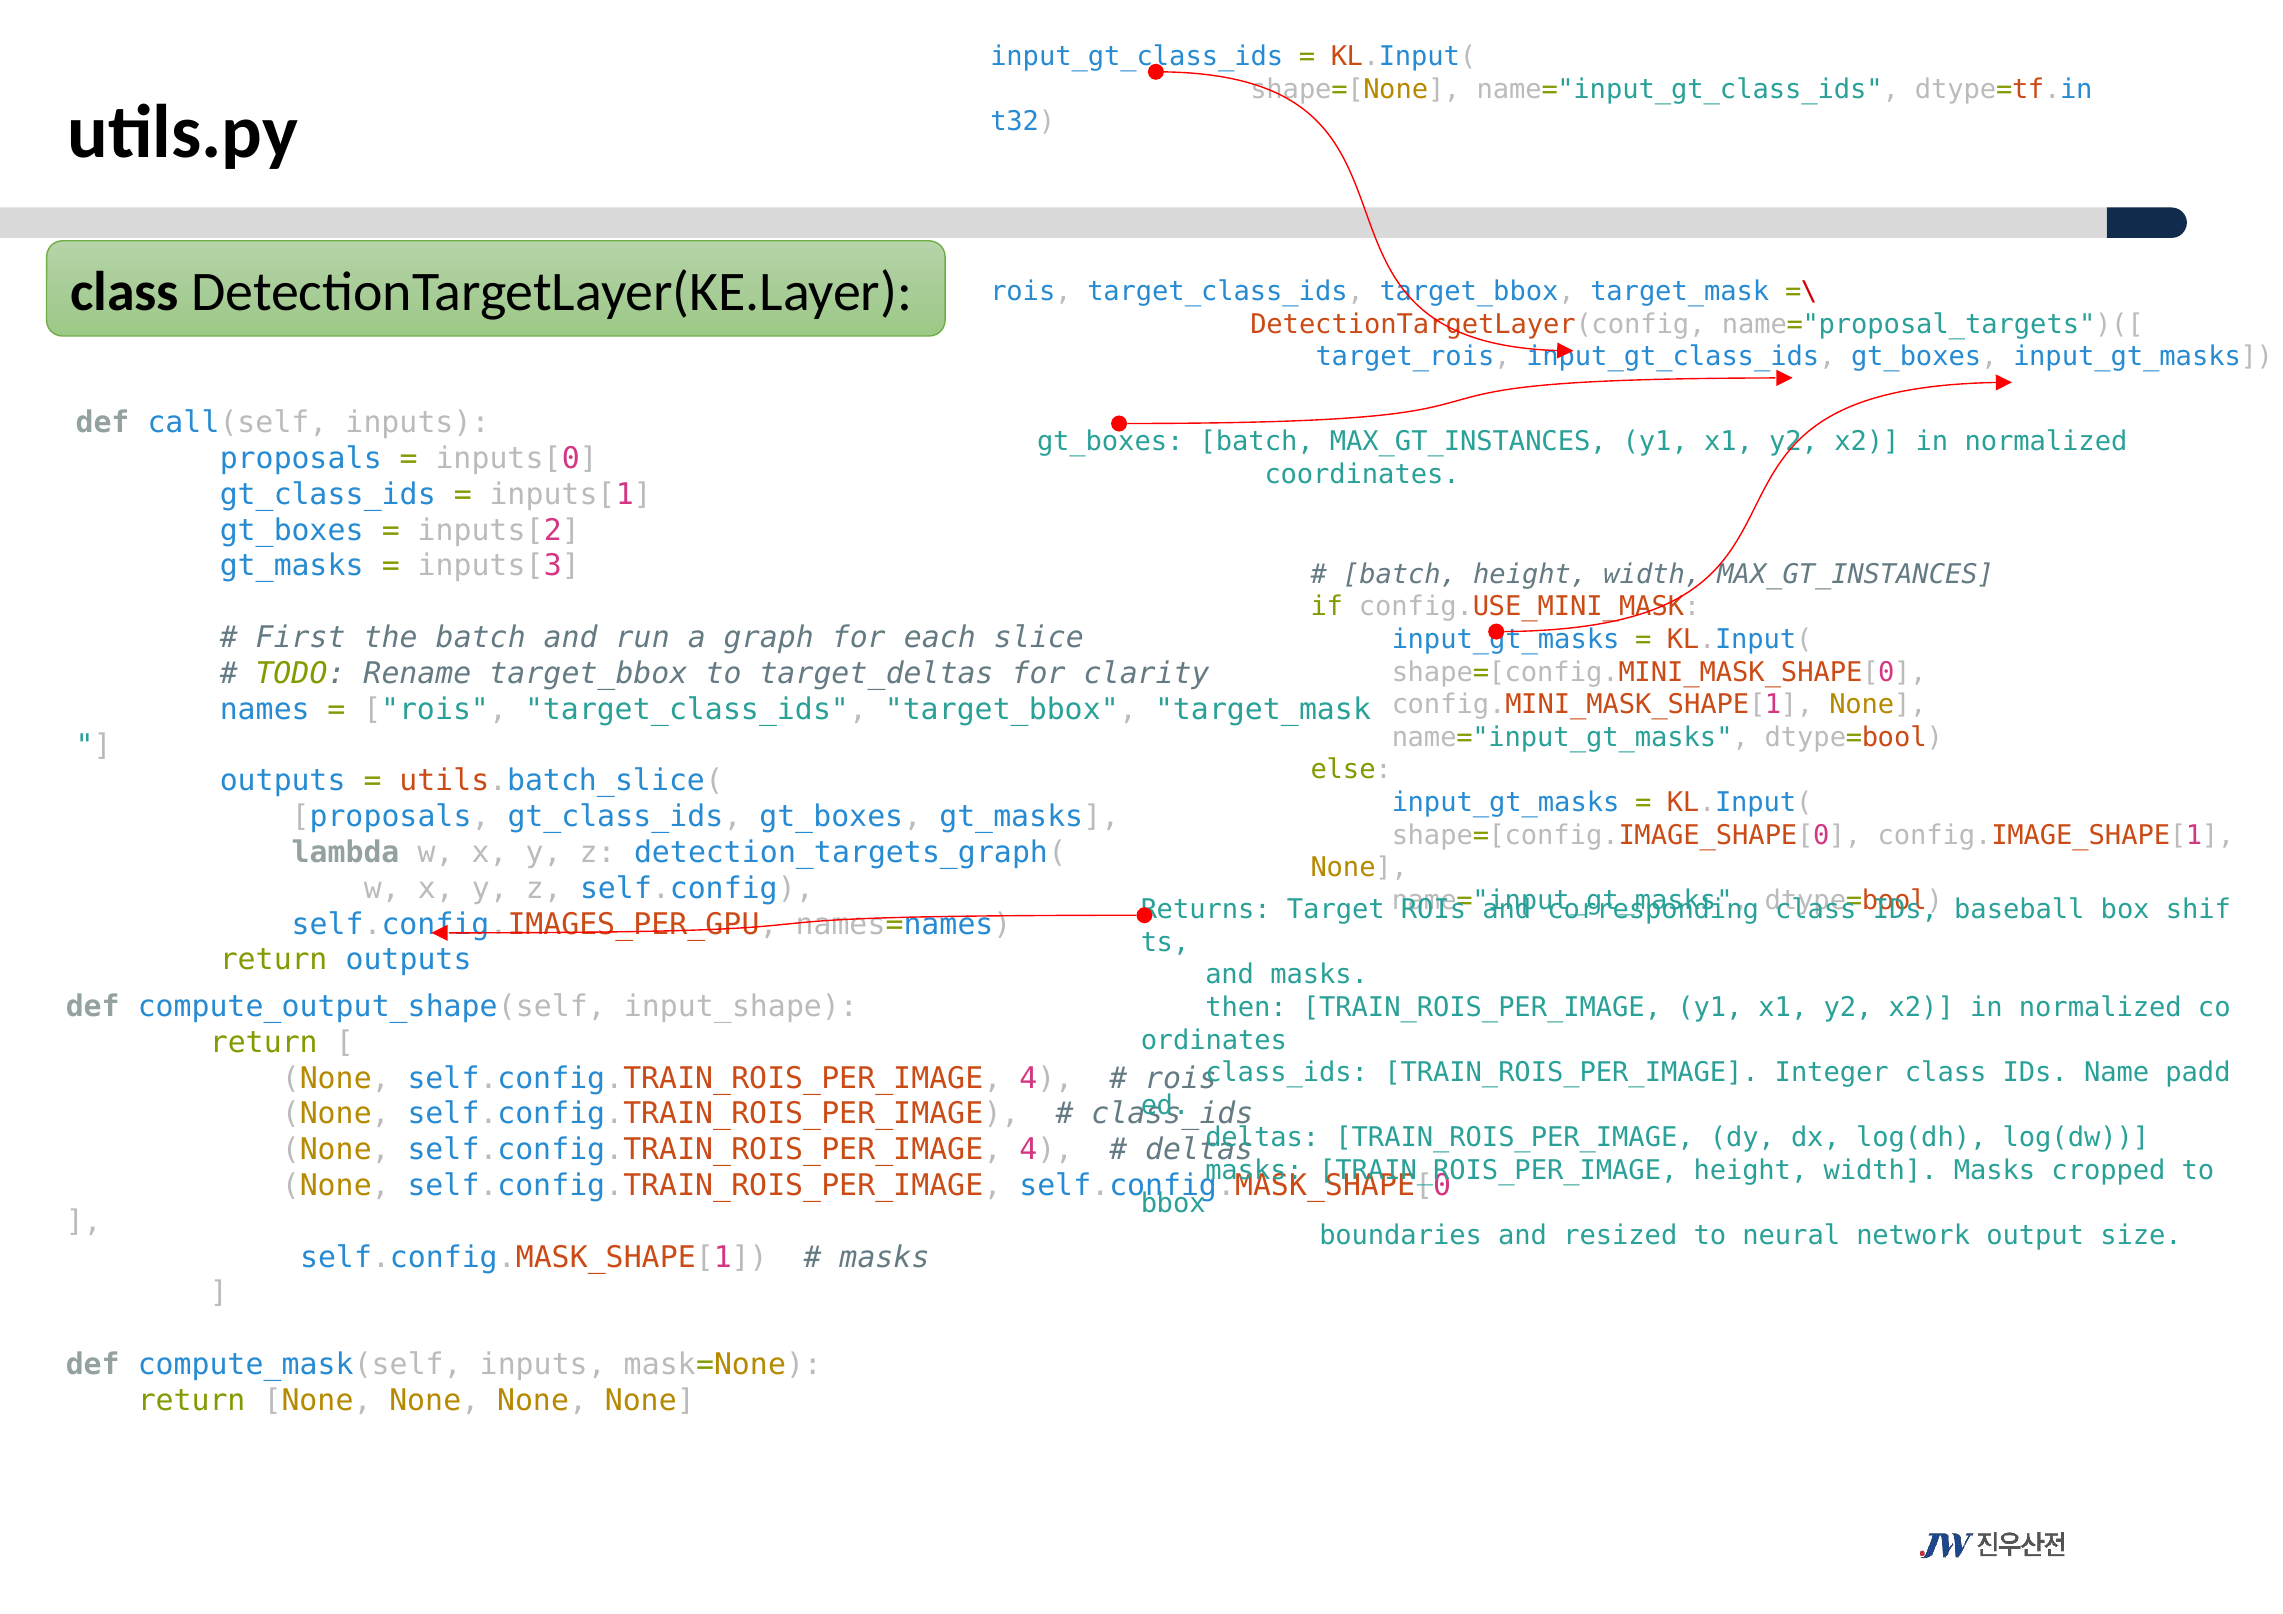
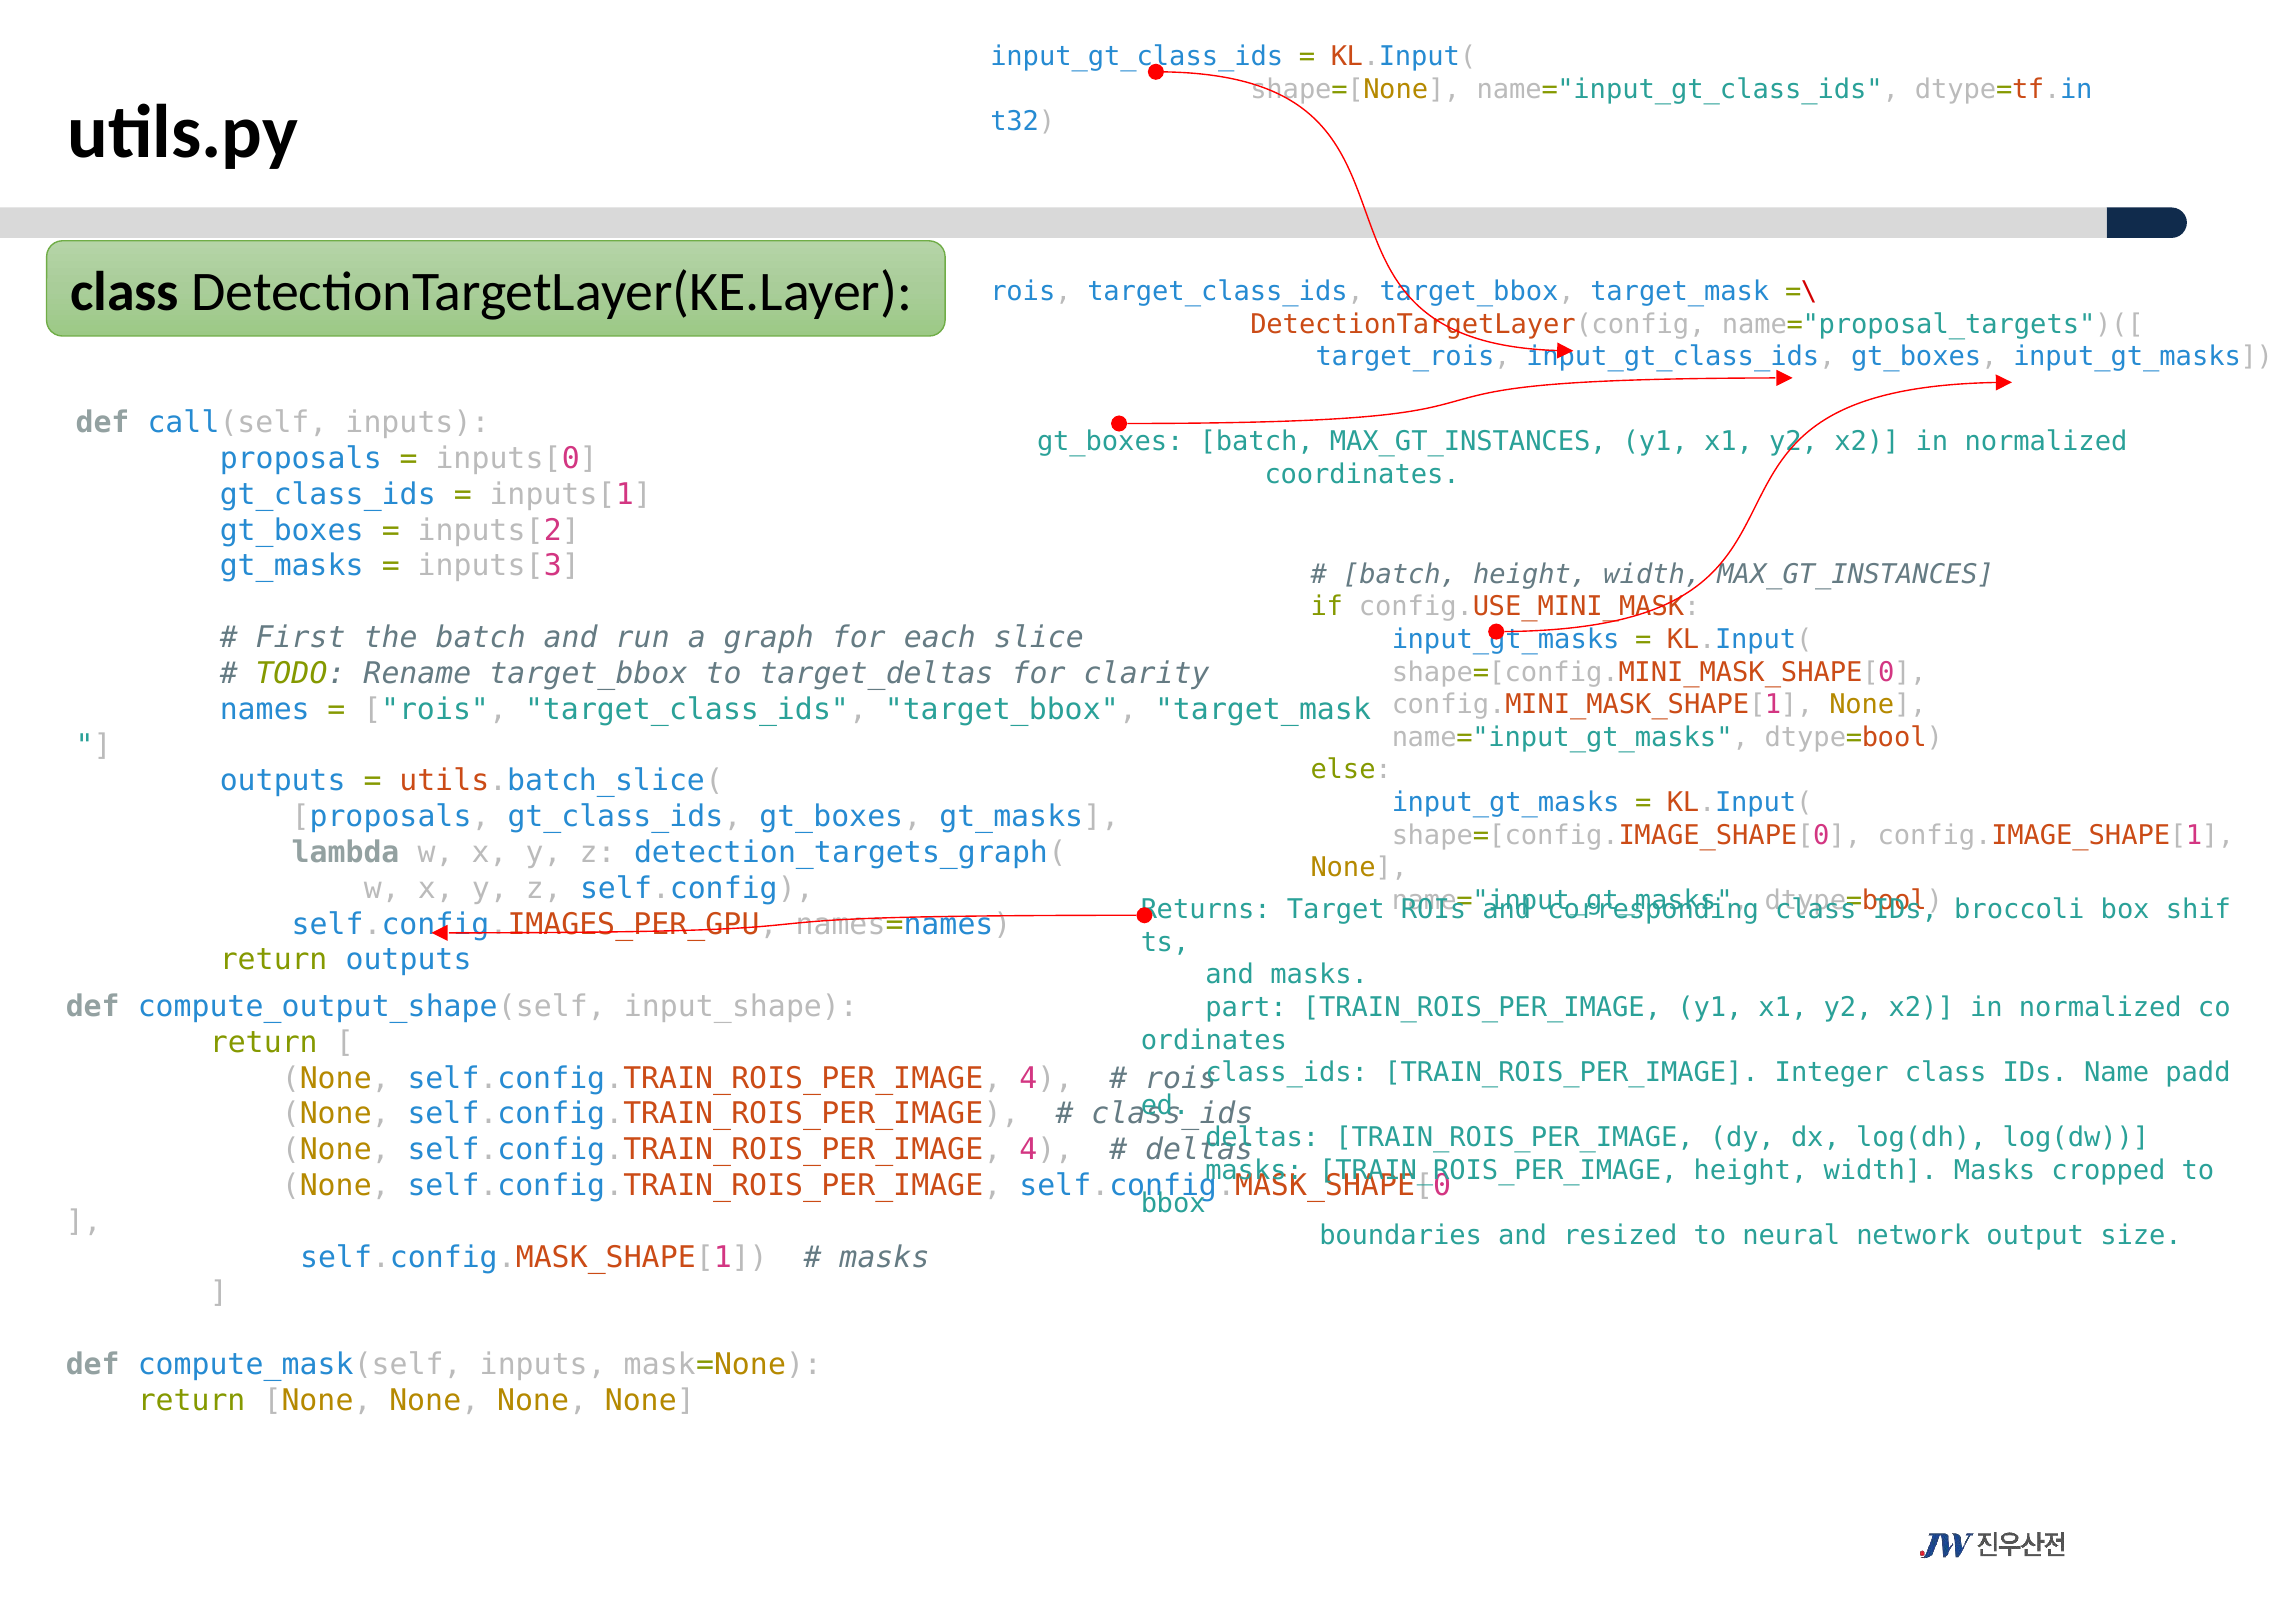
baseball: baseball -> broccoli
then: then -> part
